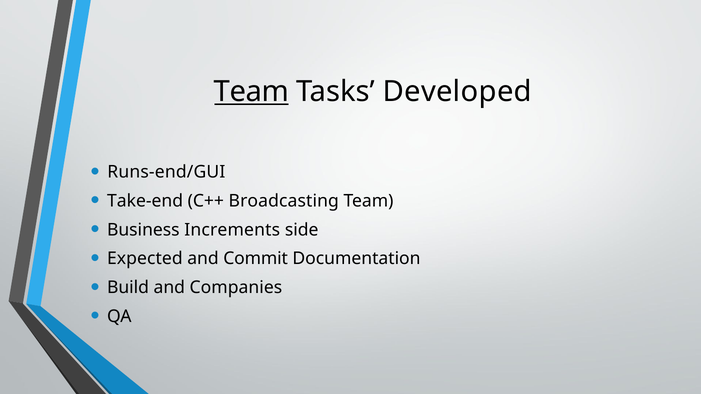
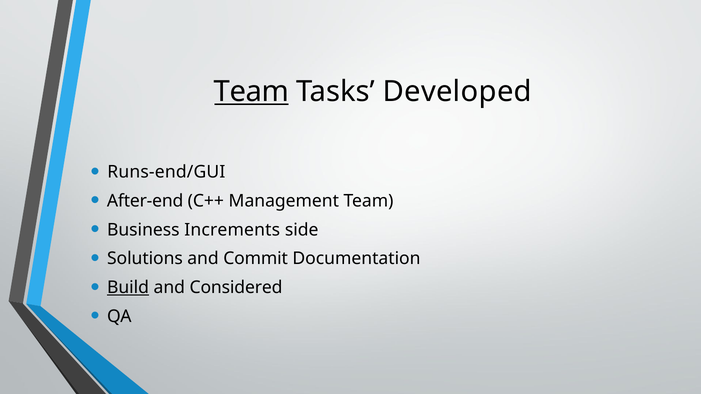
Take-end: Take-end -> After-end
Broadcasting: Broadcasting -> Management
Expected: Expected -> Solutions
Build underline: none -> present
Companies: Companies -> Considered
